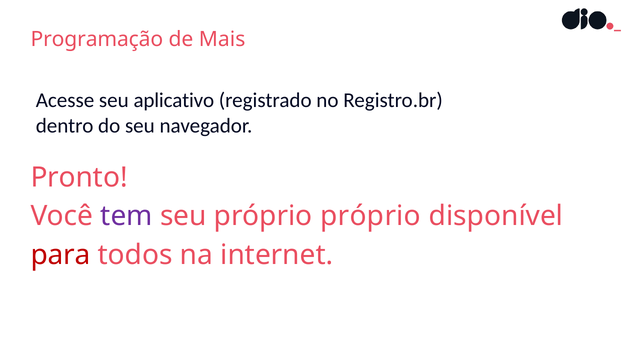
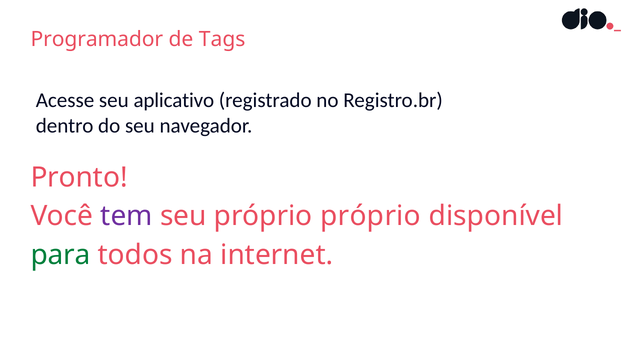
Programação: Programação -> Programador
Mais: Mais -> Tags
para colour: red -> green
